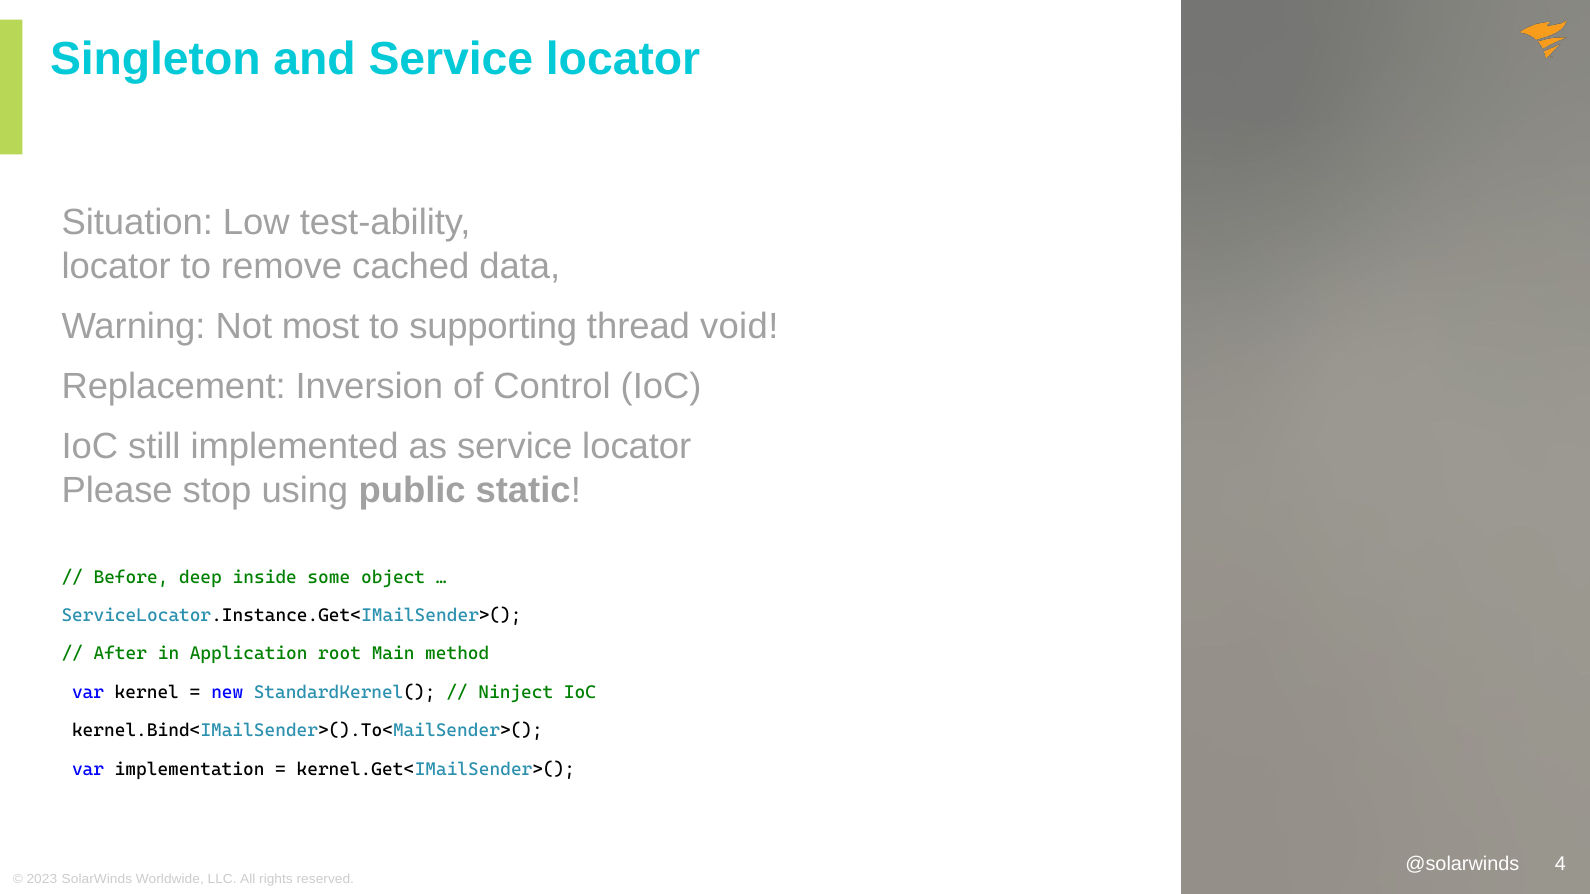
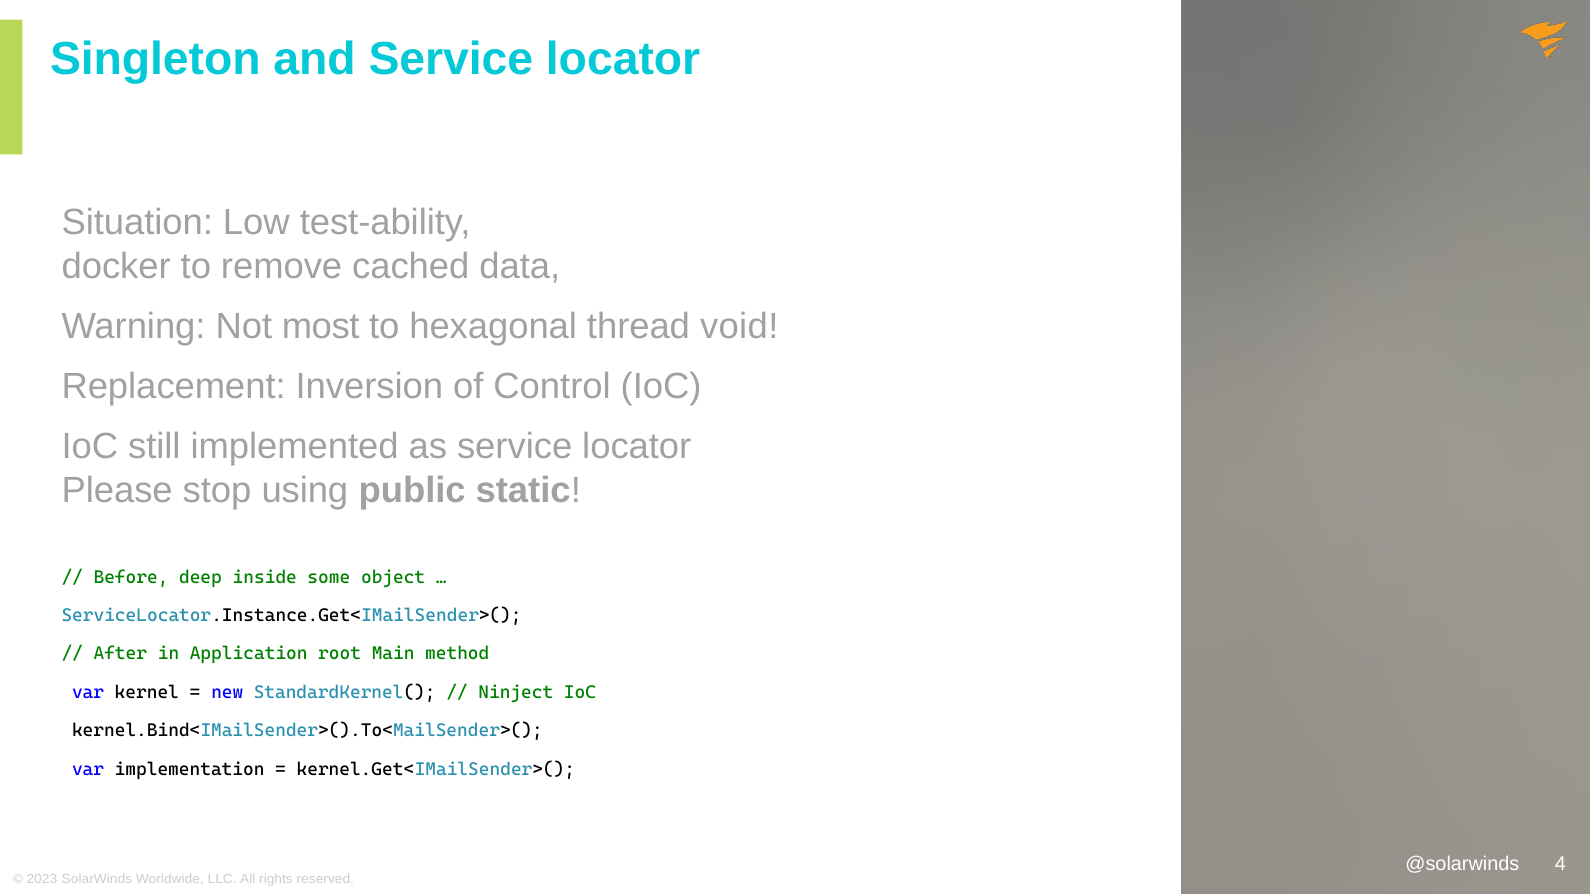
locator at (116, 266): locator -> docker
supporting: supporting -> hexagonal
